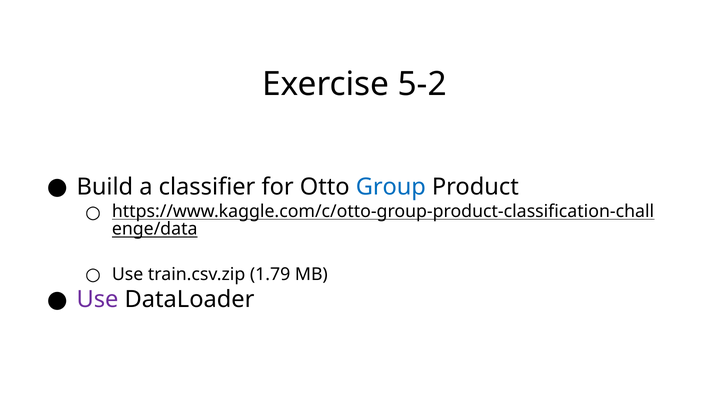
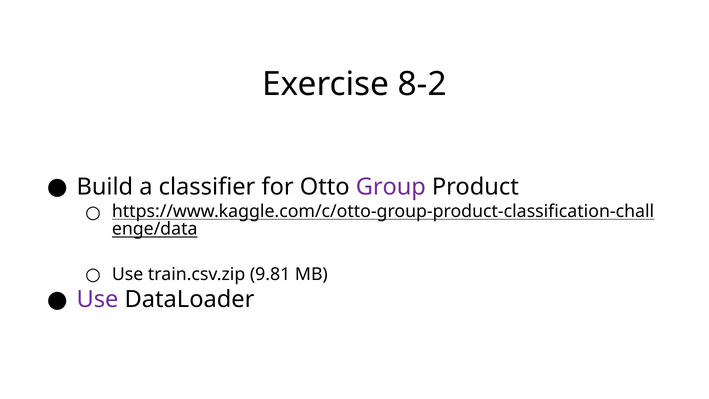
5-2: 5-2 -> 8-2
Group colour: blue -> purple
1.79: 1.79 -> 9.81
